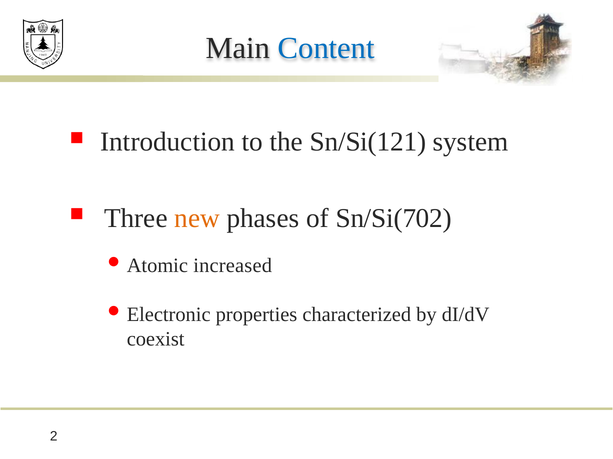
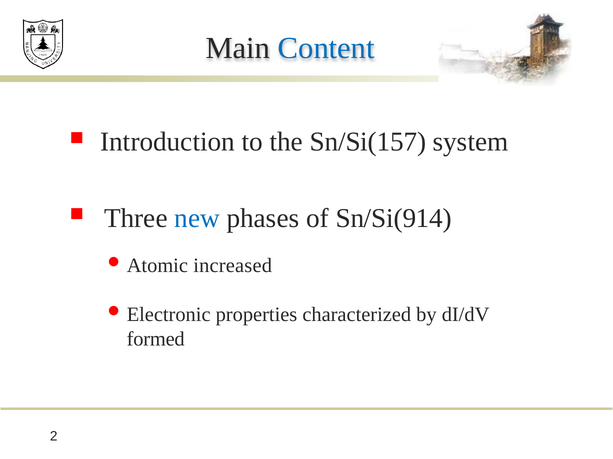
Sn/Si(121: Sn/Si(121 -> Sn/Si(157
new colour: orange -> blue
Sn/Si(702: Sn/Si(702 -> Sn/Si(914
coexist: coexist -> formed
